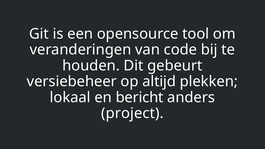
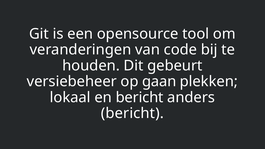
altijd: altijd -> gaan
project at (132, 113): project -> bericht
